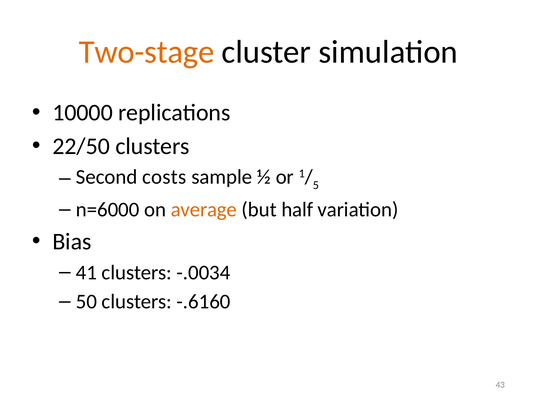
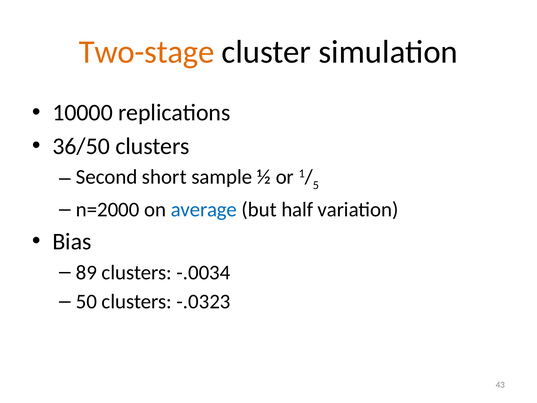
22/50: 22/50 -> 36/50
costs: costs -> short
n=6000: n=6000 -> n=2000
average colour: orange -> blue
41: 41 -> 89
-.6160: -.6160 -> -.0323
